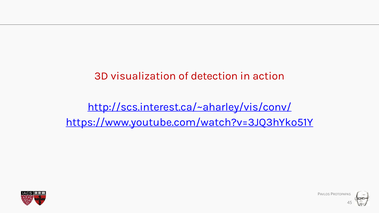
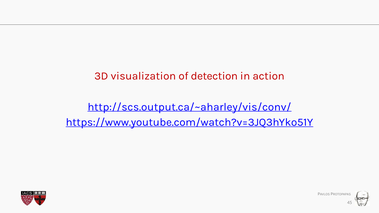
http://scs.interest.ca/~aharley/vis/conv/: http://scs.interest.ca/~aharley/vis/conv/ -> http://scs.output.ca/~aharley/vis/conv/
